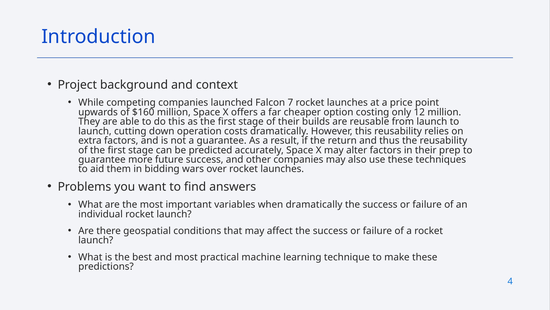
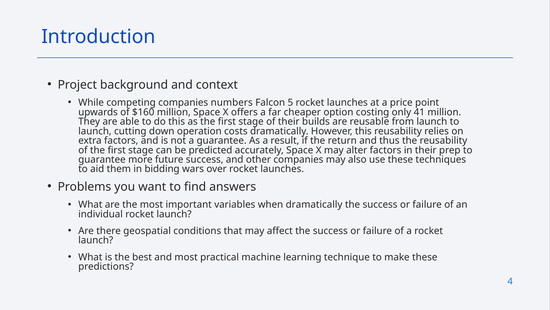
launched: launched -> numbers
7: 7 -> 5
12: 12 -> 41
